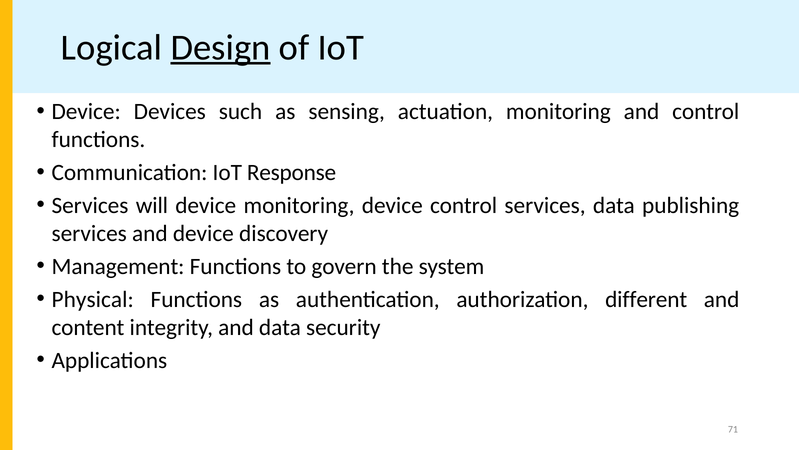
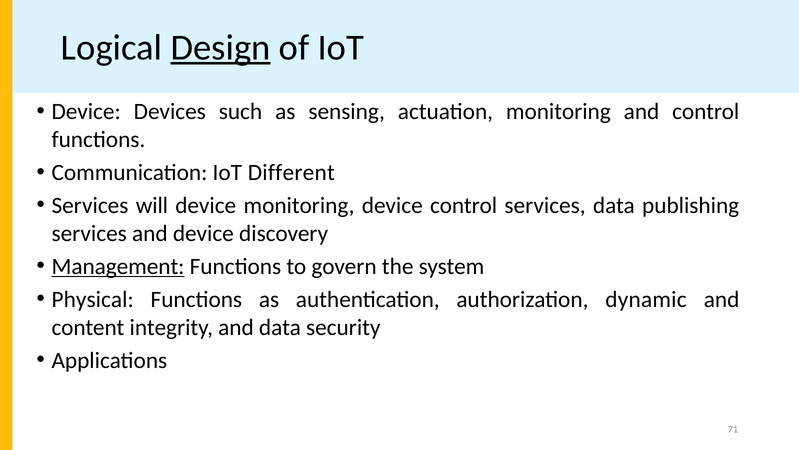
Response: Response -> Different
Management underline: none -> present
different: different -> dynamic
